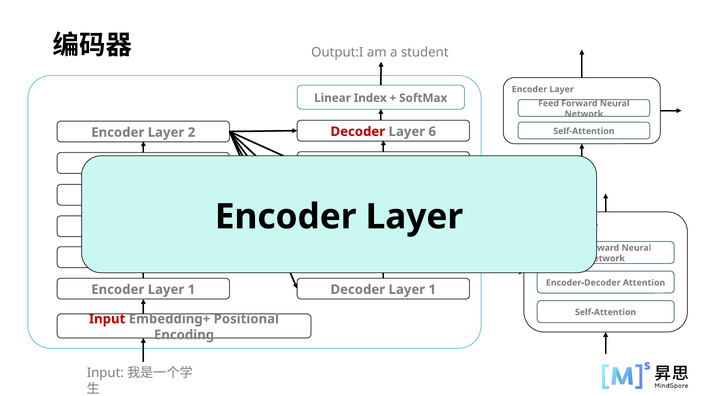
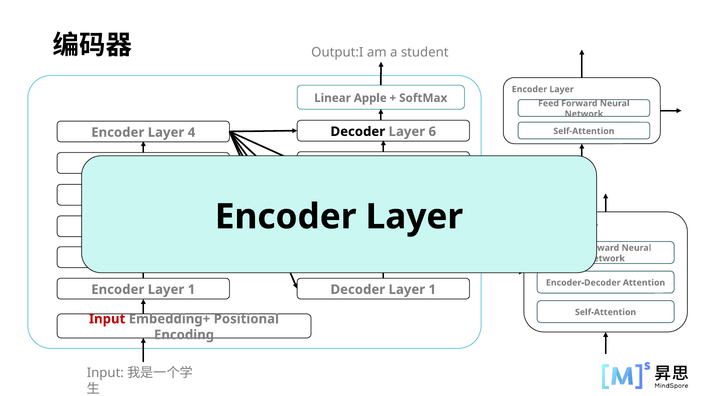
Index: Index -> Apple
Decoder at (358, 132) colour: red -> black
2 at (192, 132): 2 -> 4
